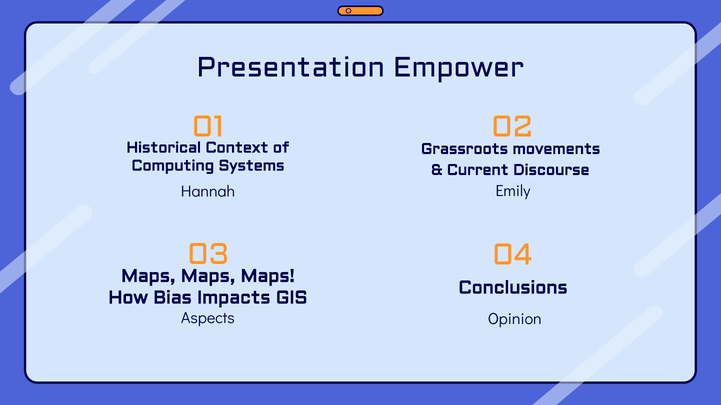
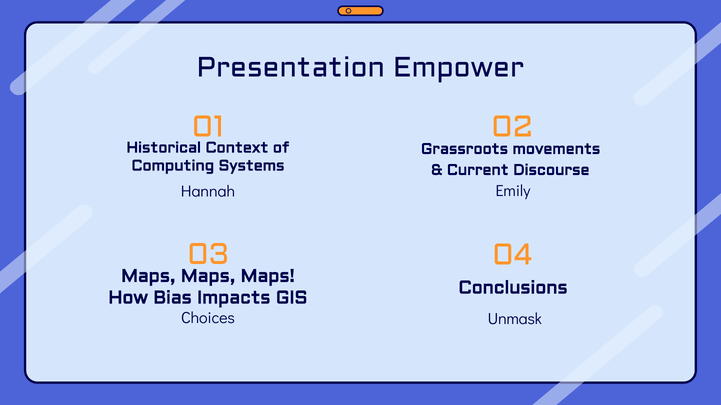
Aspects: Aspects -> Choices
Opinion: Opinion -> Unmask
